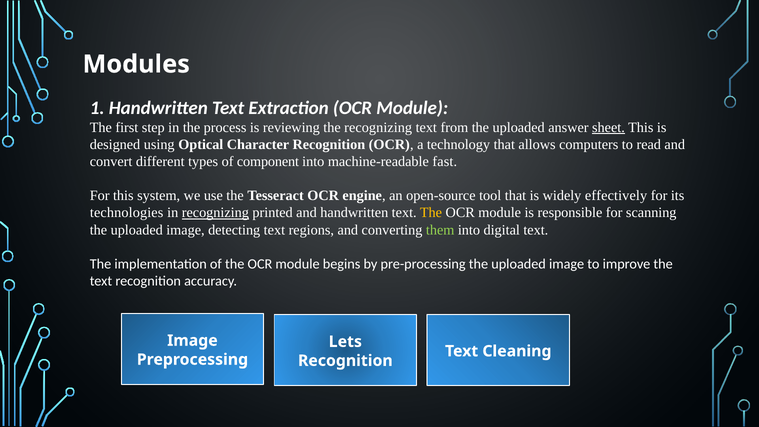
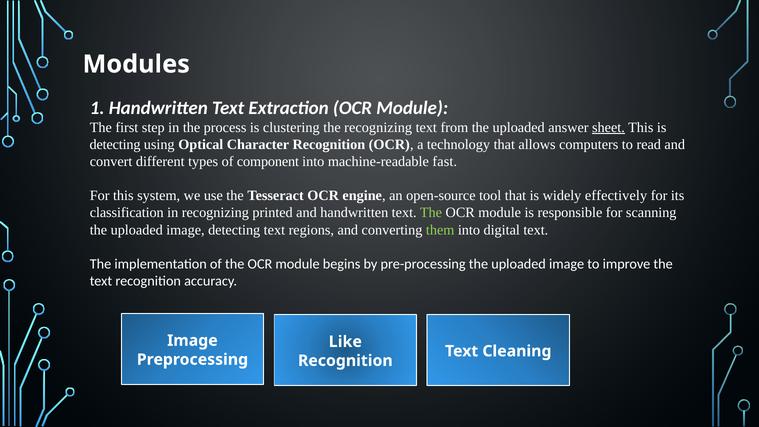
reviewing: reviewing -> clustering
designed at (115, 144): designed -> detecting
technologies: technologies -> classification
recognizing at (215, 213) underline: present -> none
The at (431, 213) colour: yellow -> light green
Lets: Lets -> Like
